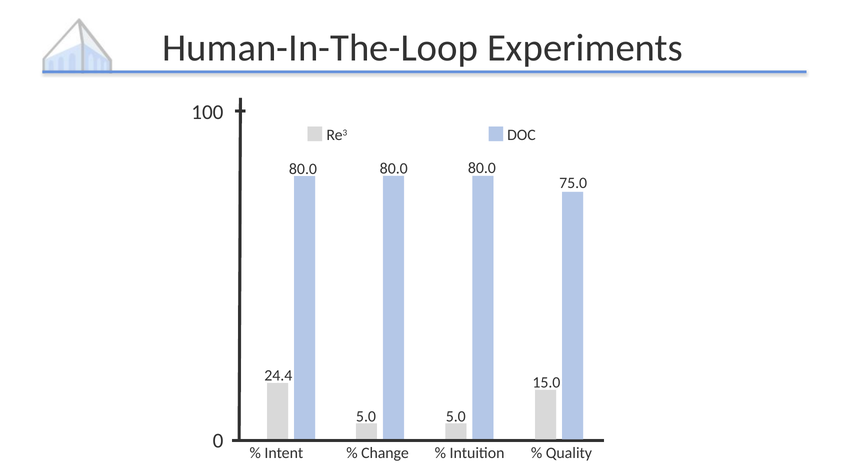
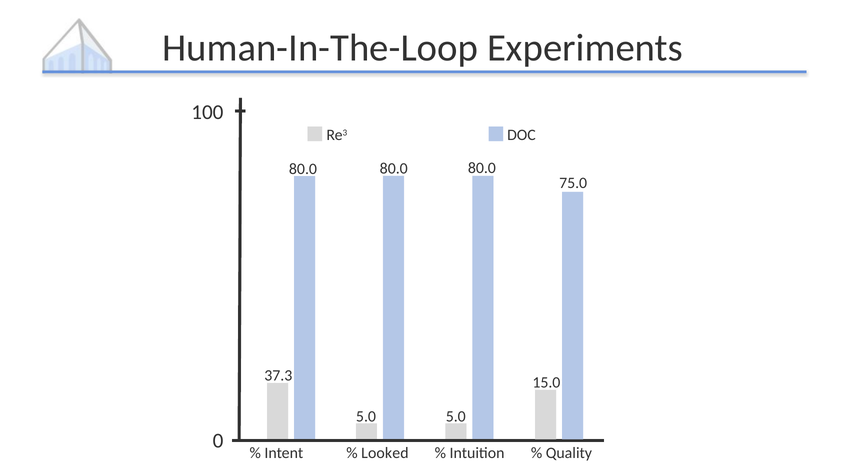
24.4: 24.4 -> 37.3
Change: Change -> Looked
